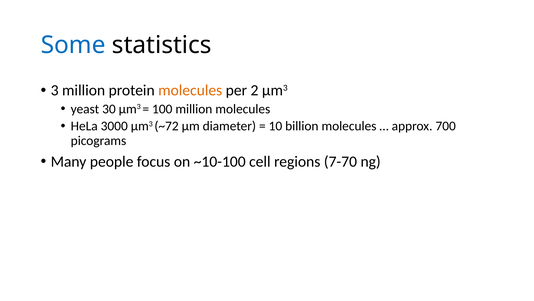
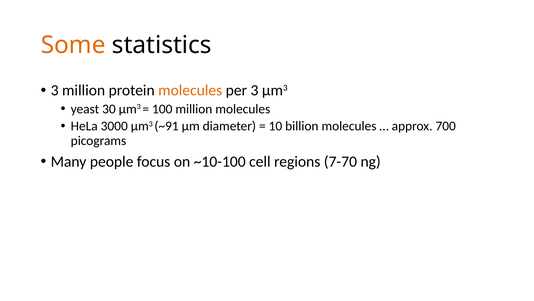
Some colour: blue -> orange
per 2: 2 -> 3
~72: ~72 -> ~91
